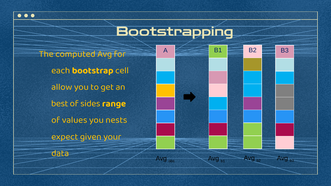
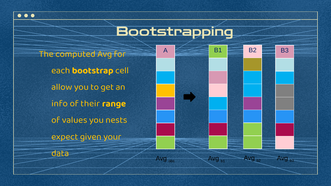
best: best -> info
sides: sides -> their
